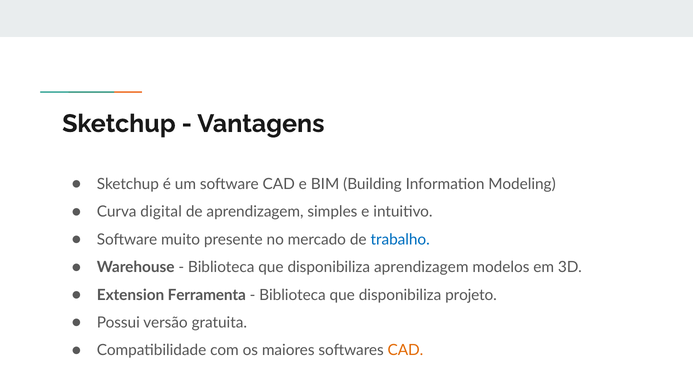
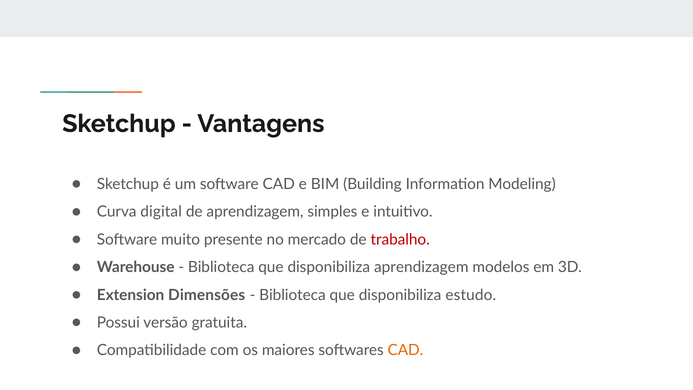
trabalho colour: blue -> red
Ferramenta: Ferramenta -> Dimensões
projeto: projeto -> estudo
